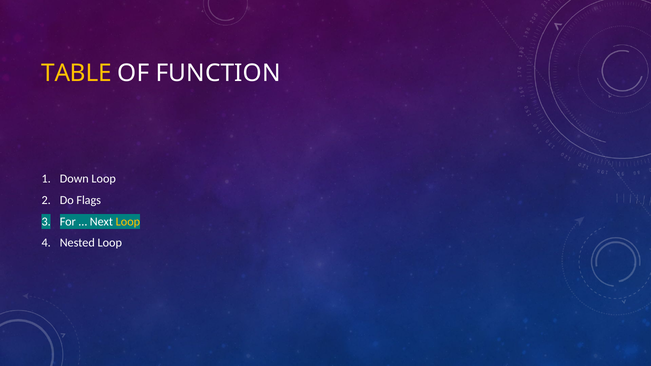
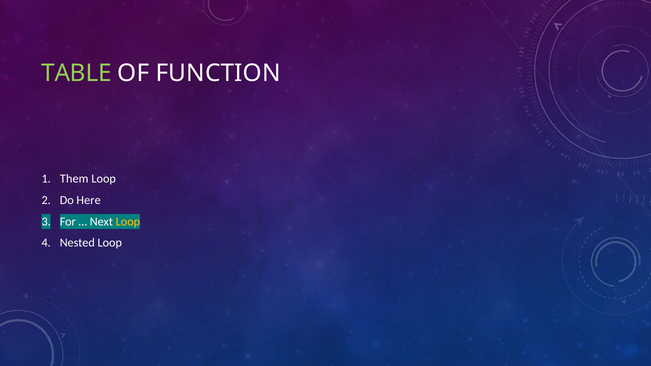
TABLE colour: yellow -> light green
Down: Down -> Them
Flags: Flags -> Here
